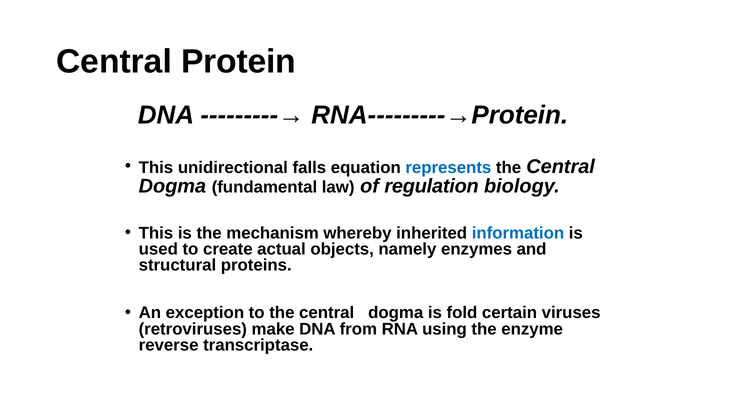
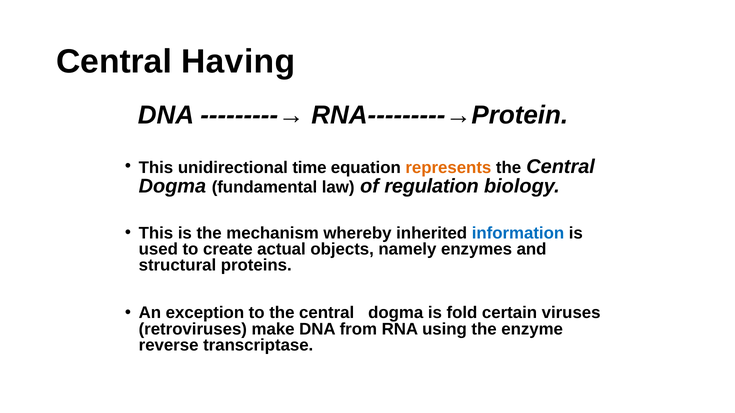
Protein: Protein -> Having
falls: falls -> time
represents colour: blue -> orange
